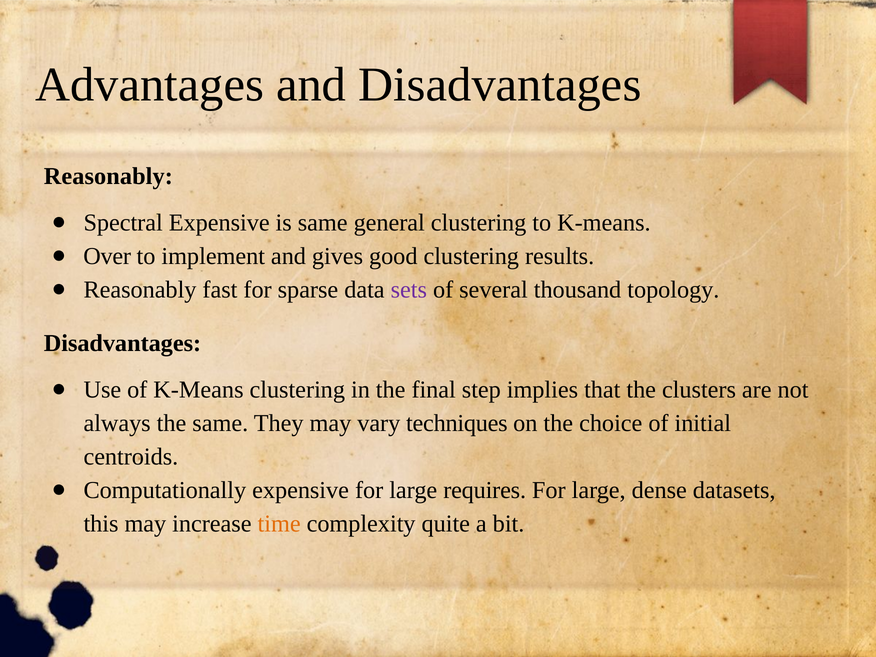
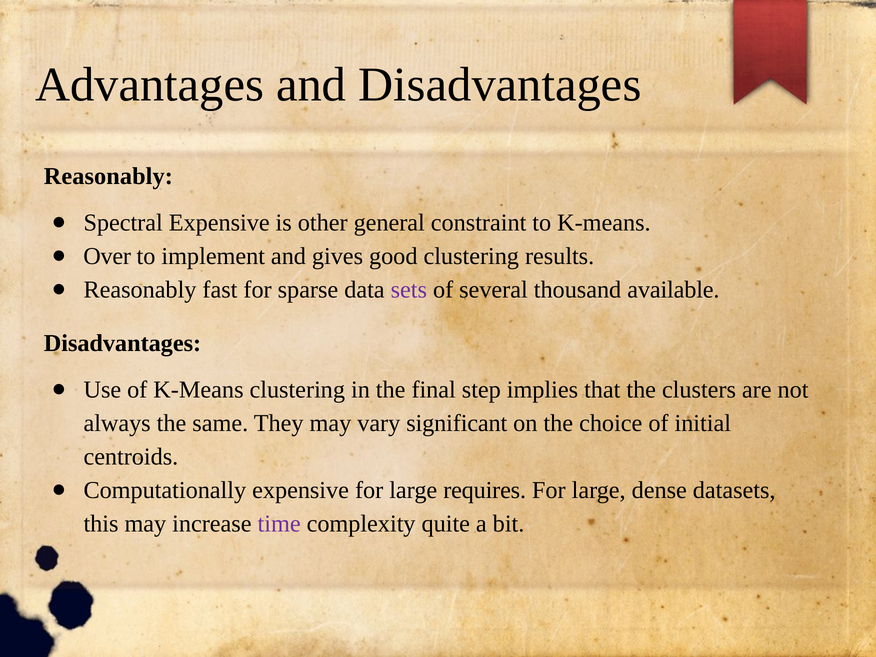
is same: same -> other
general clustering: clustering -> constraint
topology: topology -> available
techniques: techniques -> significant
time colour: orange -> purple
